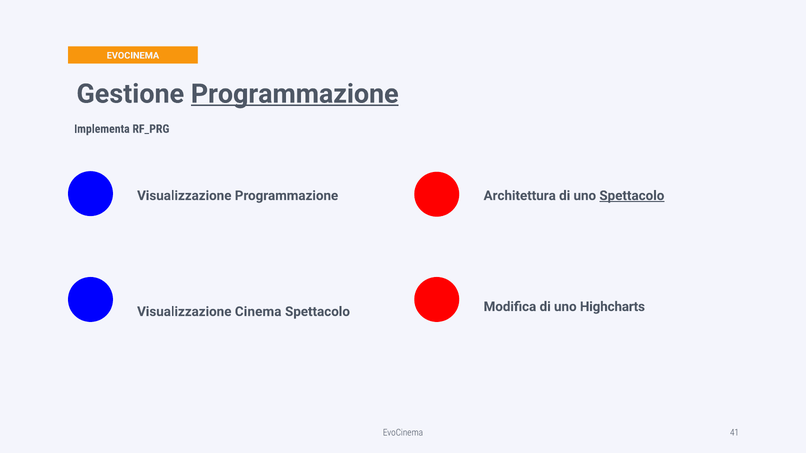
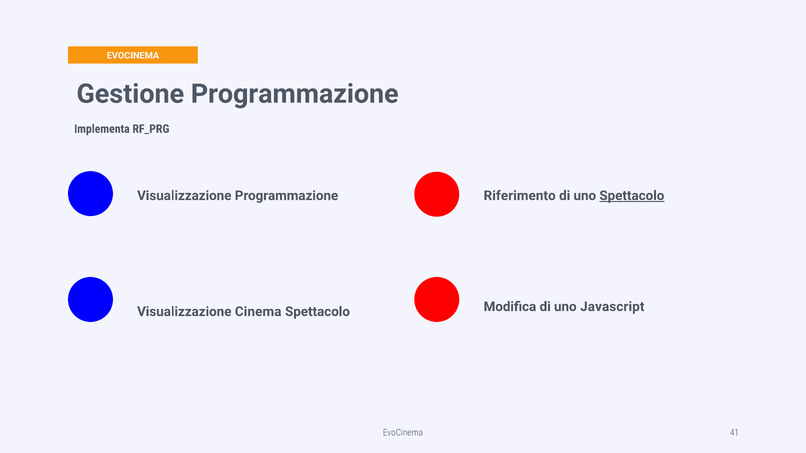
Programmazione at (295, 94) underline: present -> none
Architettura: Architettura -> Riferimento
Highcharts: Highcharts -> Javascript
